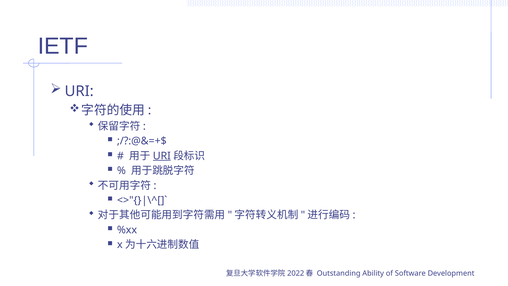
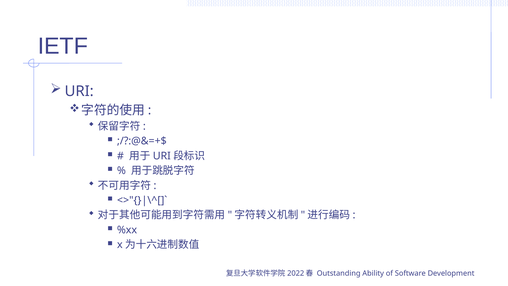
URI at (162, 156) underline: present -> none
